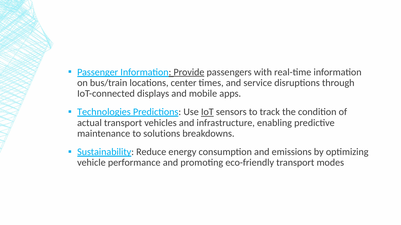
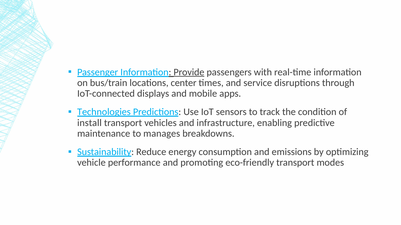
IoT underline: present -> none
actual: actual -> install
solutions: solutions -> manages
